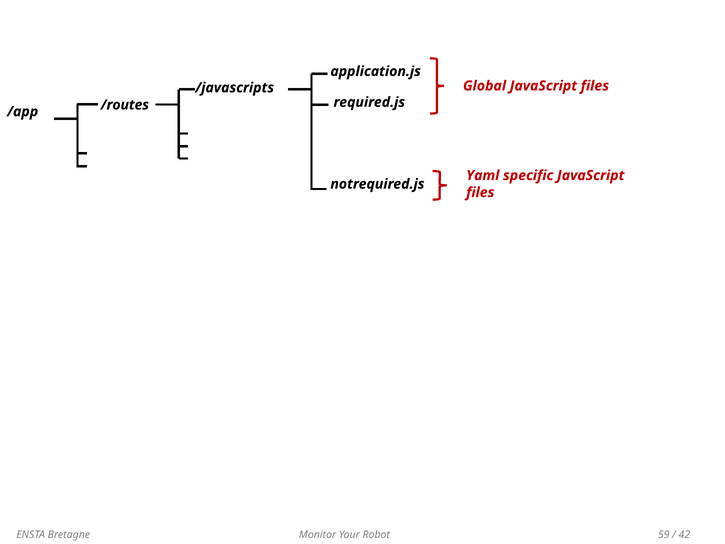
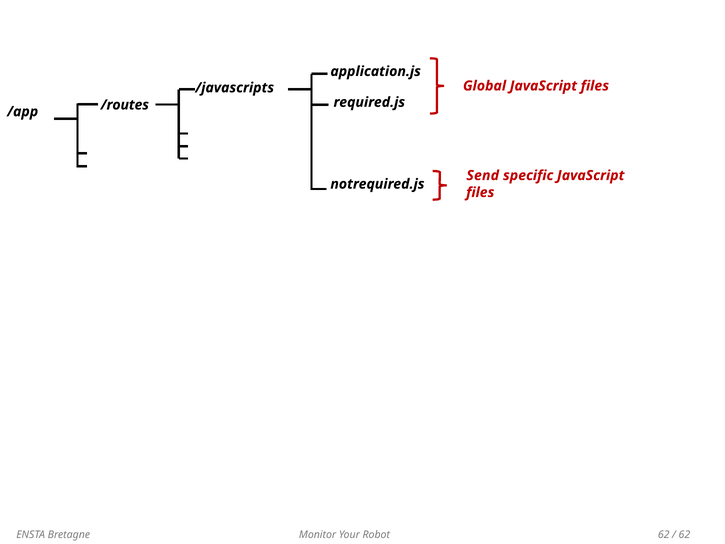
Yaml: Yaml -> Send
Robot 59: 59 -> 62
42 at (684, 535): 42 -> 62
